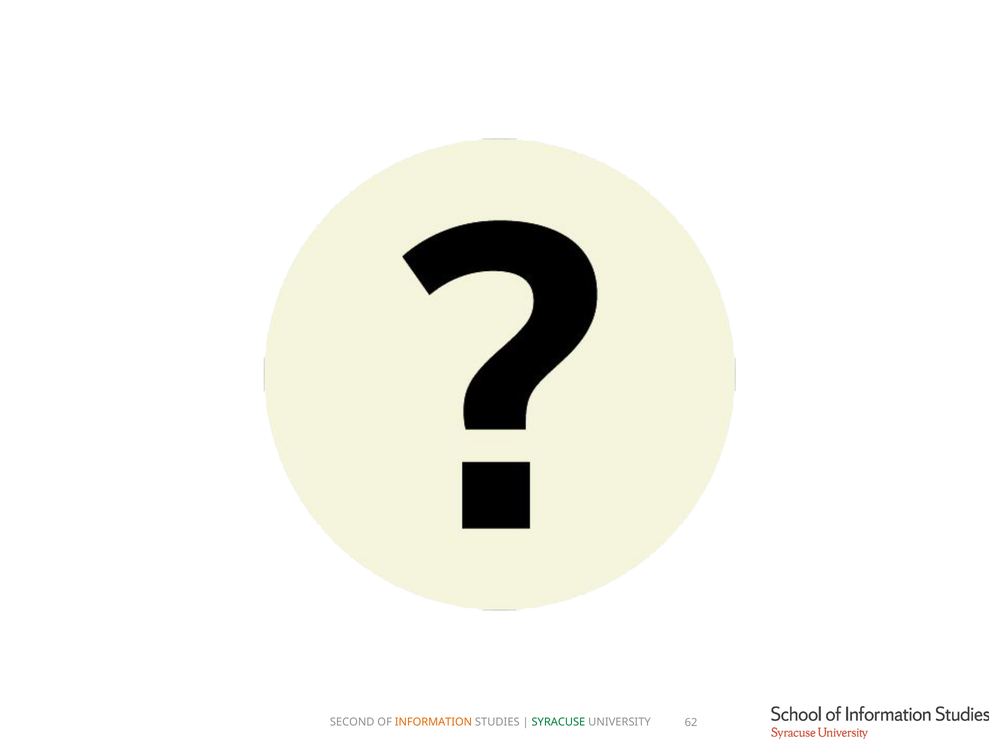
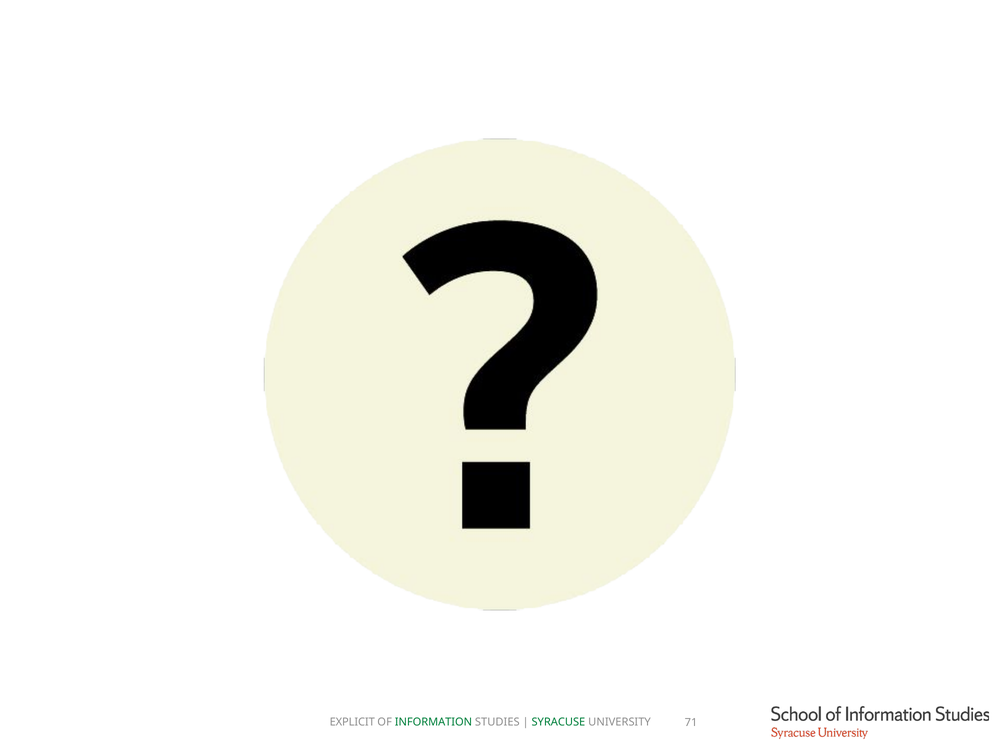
SECOND: SECOND -> EXPLICIT
INFORMATION colour: orange -> green
62: 62 -> 71
